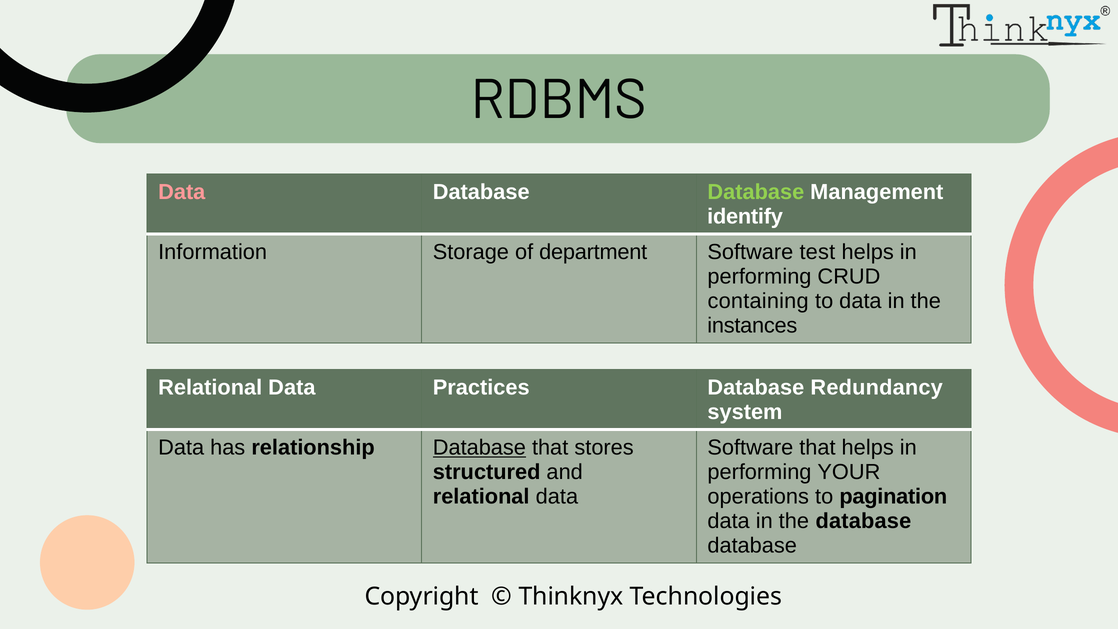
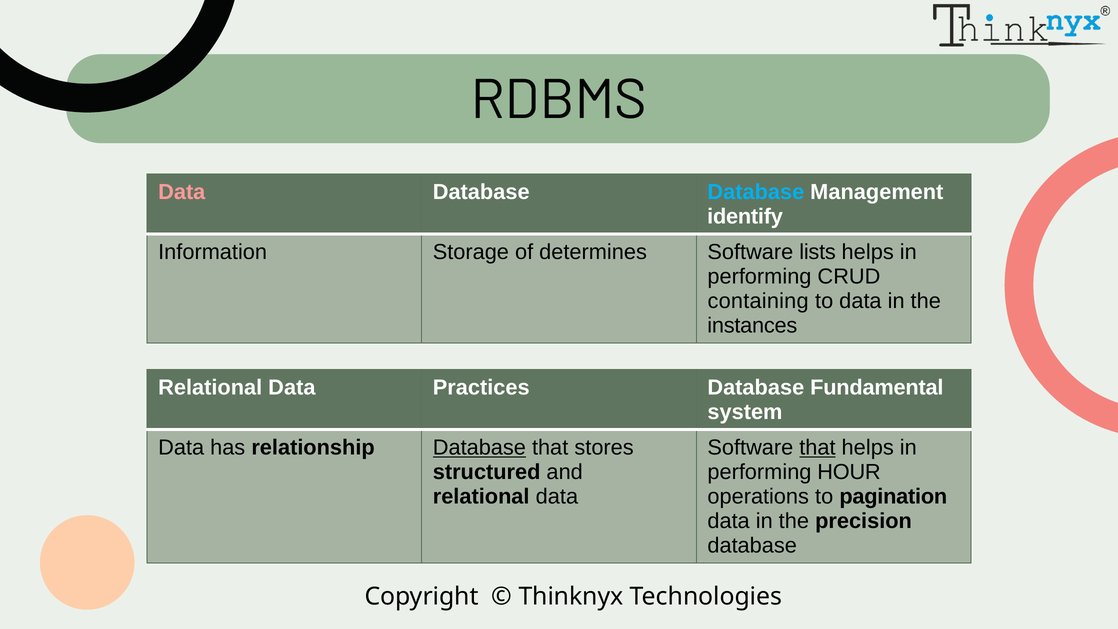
Database at (756, 192) colour: light green -> light blue
department: department -> determines
test: test -> lists
Redundancy: Redundancy -> Fundamental
that at (817, 448) underline: none -> present
YOUR: YOUR -> HOUR
the database: database -> precision
